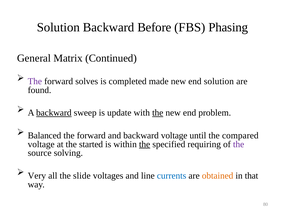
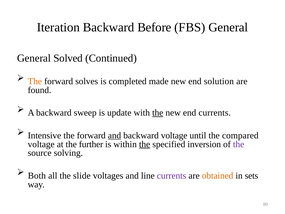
Solution at (58, 27): Solution -> Iteration
FBS Phasing: Phasing -> General
Matrix: Matrix -> Solved
The at (35, 81) colour: purple -> orange
backward at (54, 113) underline: present -> none
end problem: problem -> currents
Balanced: Balanced -> Intensive
and at (114, 135) underline: none -> present
started: started -> further
requiring: requiring -> inversion
Very: Very -> Both
currents at (172, 175) colour: blue -> purple
that: that -> sets
